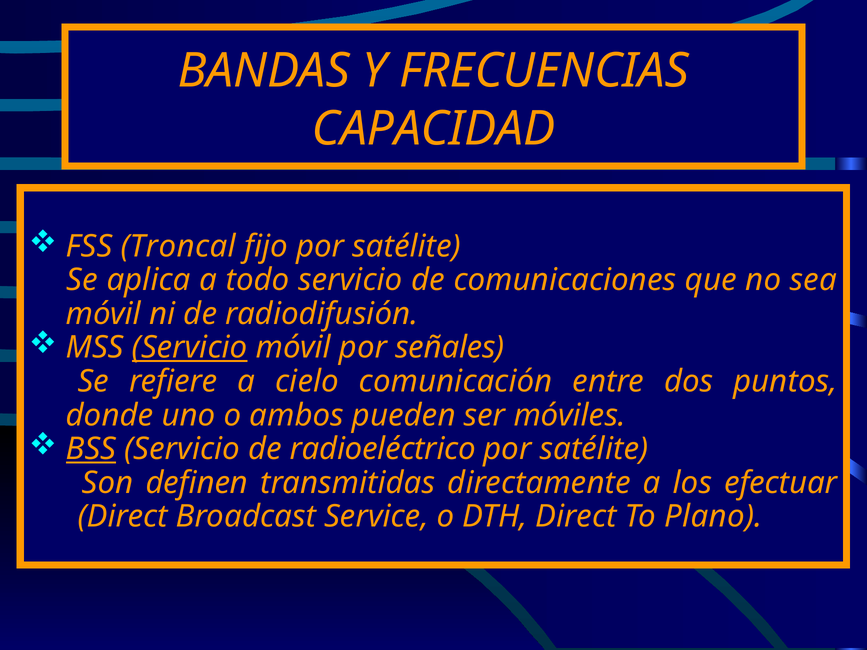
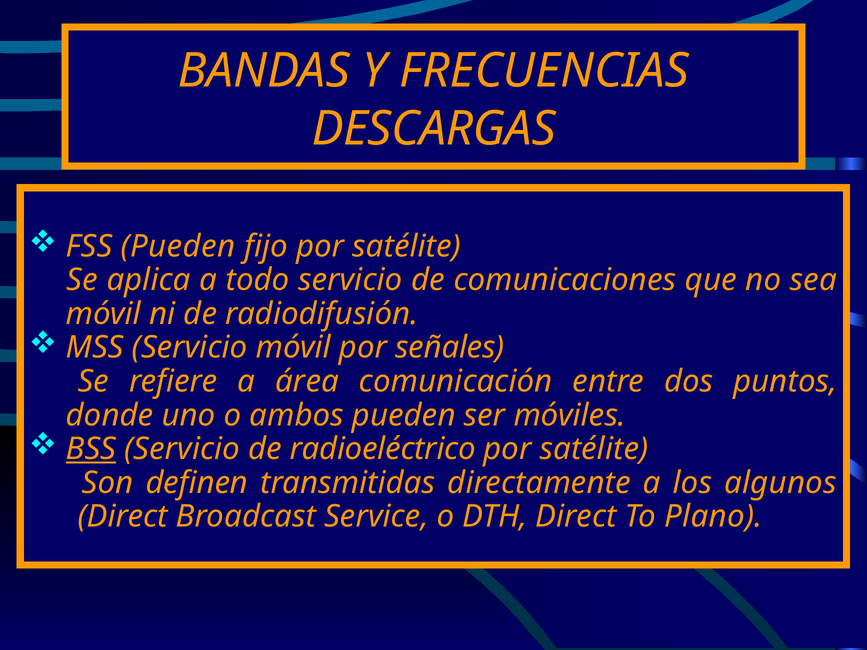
CAPACIDAD: CAPACIDAD -> DESCARGAS
FSS Troncal: Troncal -> Pueden
Servicio at (190, 348) underline: present -> none
cielo: cielo -> área
efectuar: efectuar -> algunos
